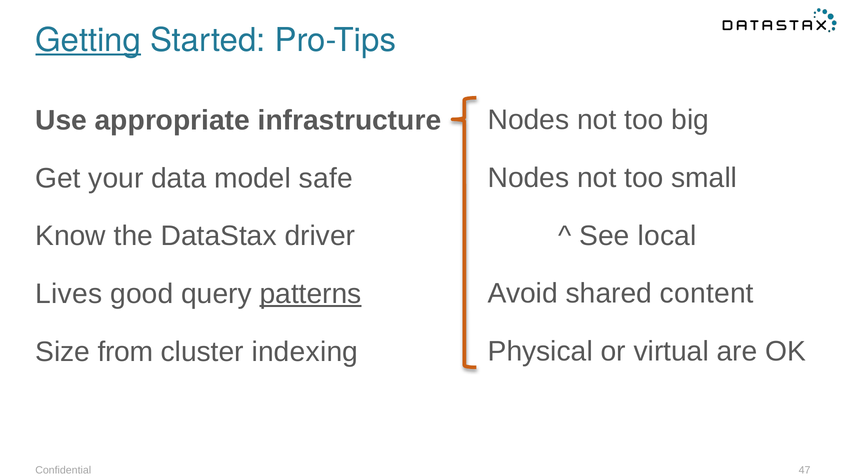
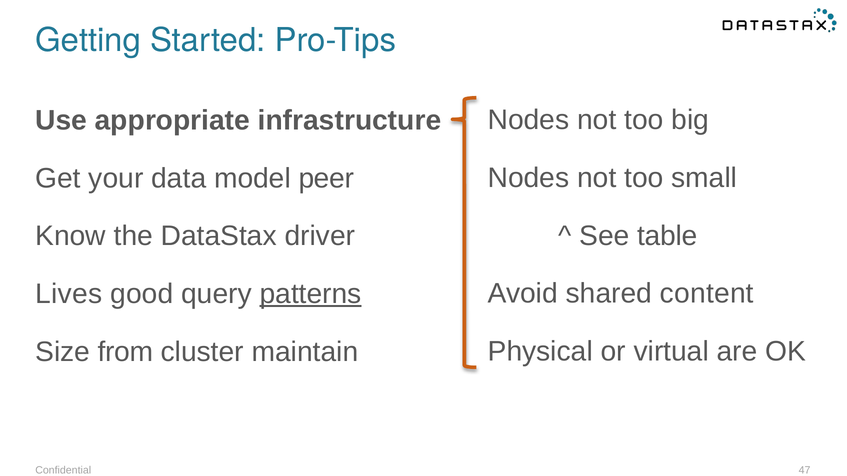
Getting underline: present -> none
safe: safe -> peer
local: local -> table
indexing: indexing -> maintain
